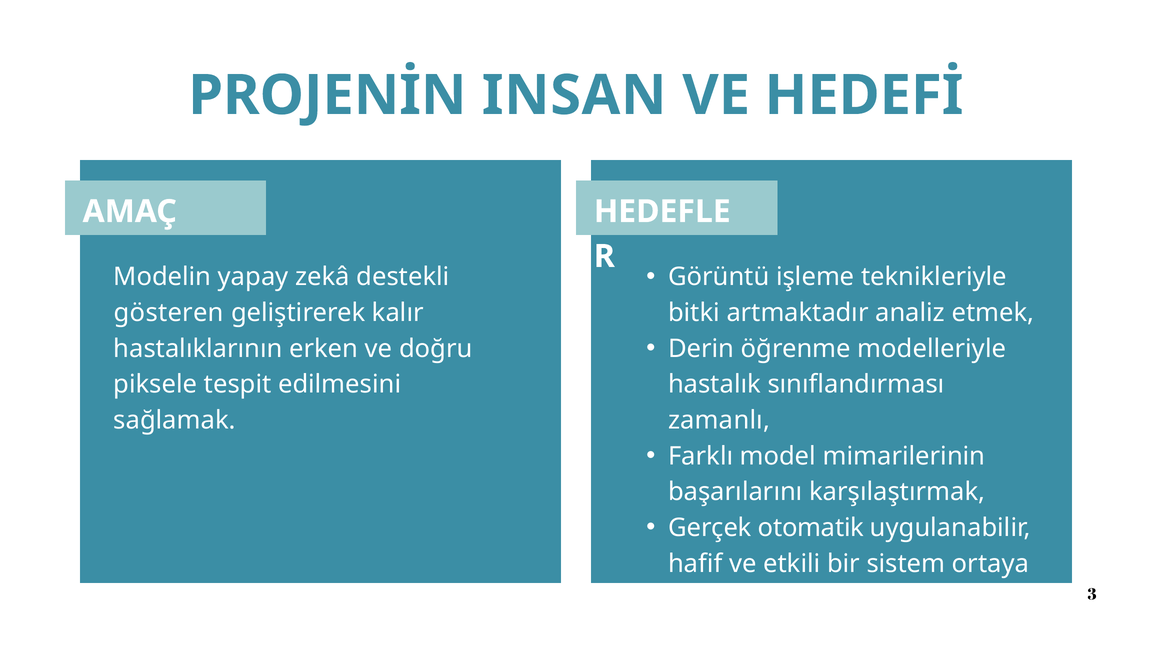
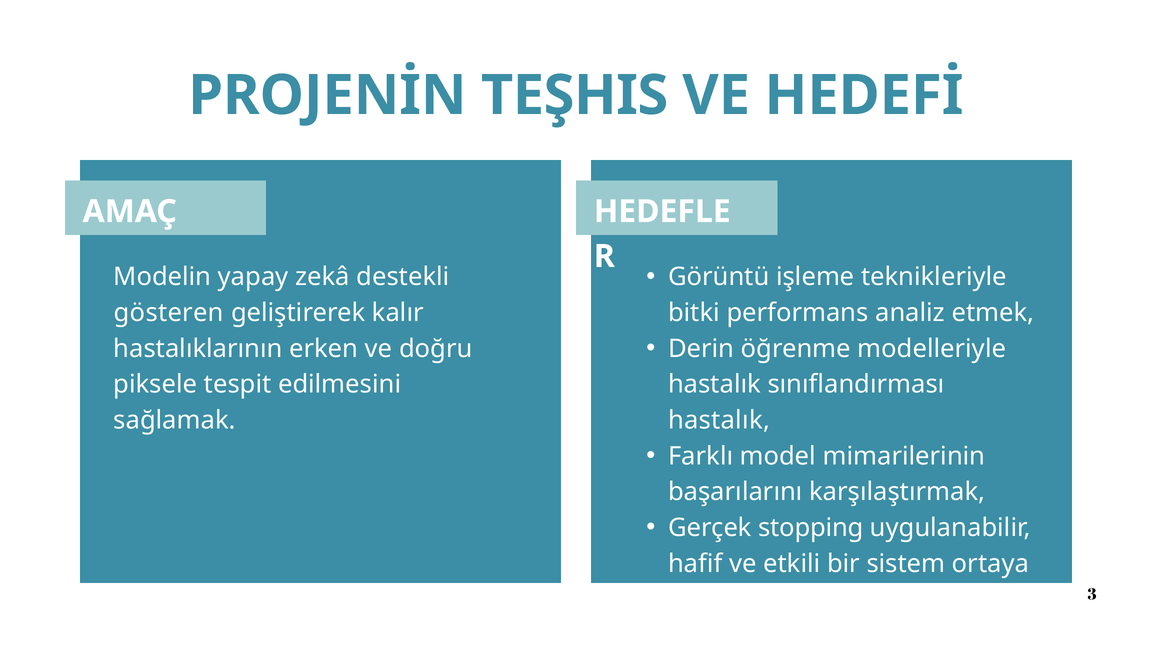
INSAN: INSAN -> TEŞHIS
artmaktadır: artmaktadır -> performans
zamanlı at (719, 420): zamanlı -> hastalık
otomatik: otomatik -> stopping
